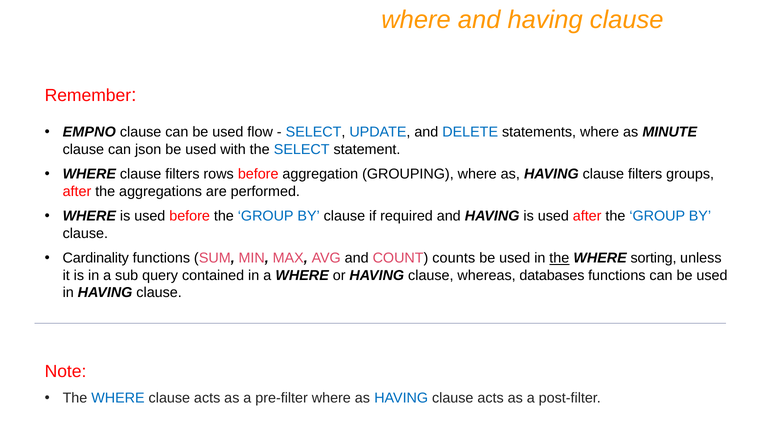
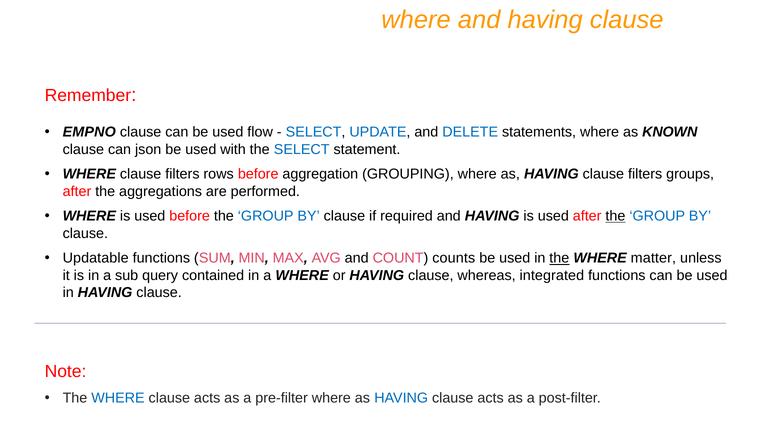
MINUTE: MINUTE -> KNOWN
the at (615, 216) underline: none -> present
Cardinality: Cardinality -> Updatable
sorting: sorting -> matter
databases: databases -> integrated
